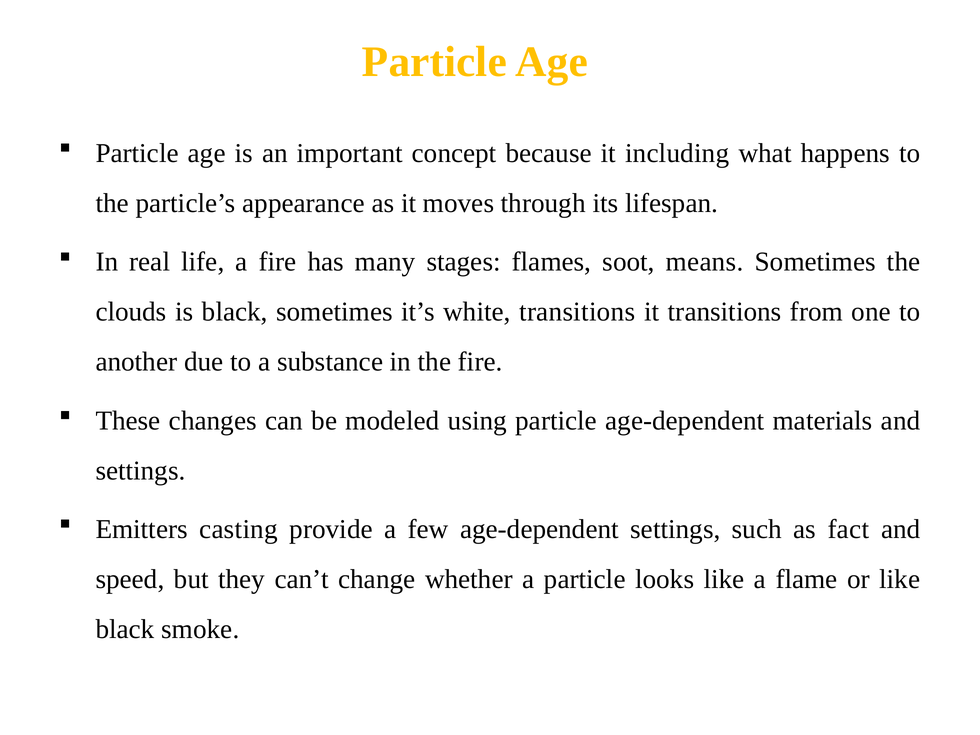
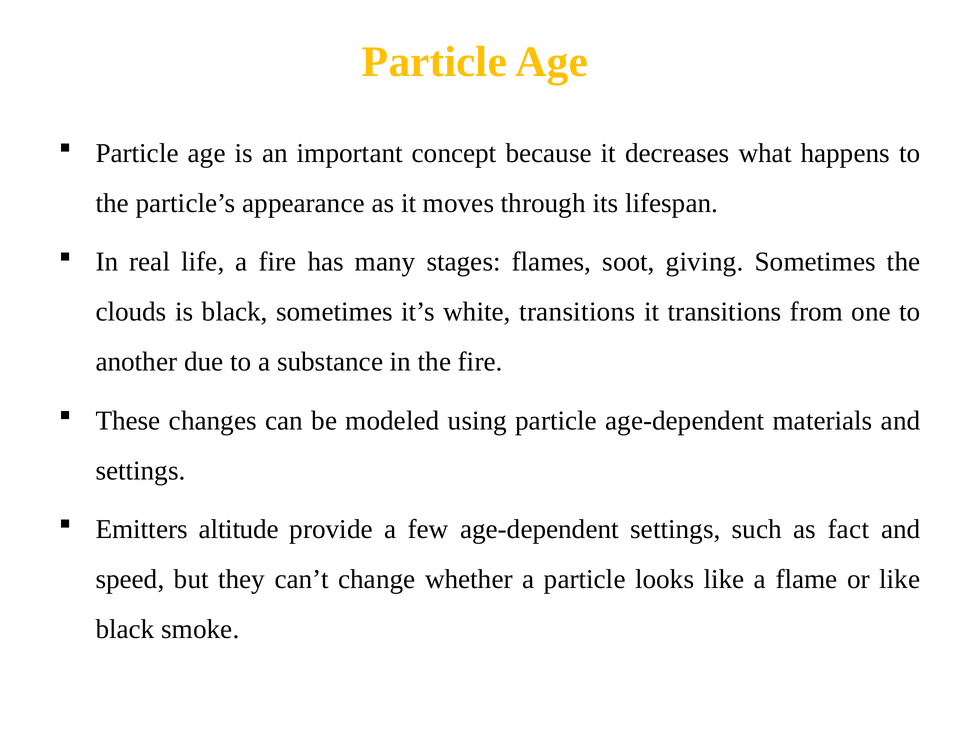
including: including -> decreases
means: means -> giving
casting: casting -> altitude
